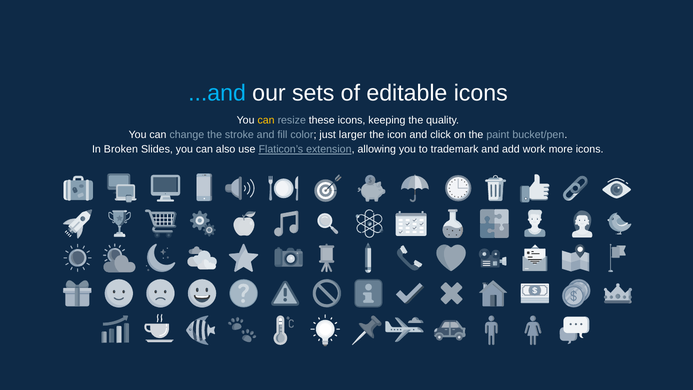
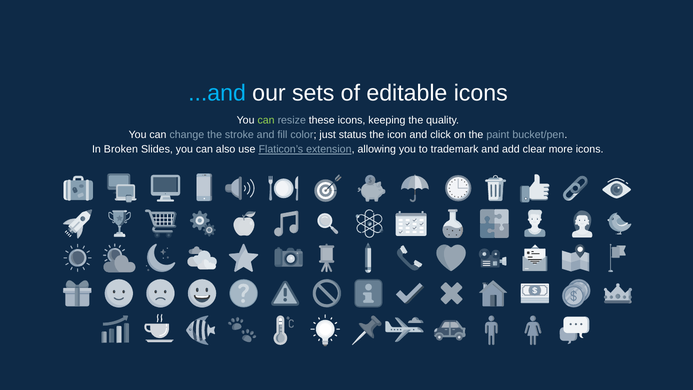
can at (266, 120) colour: yellow -> light green
larger: larger -> status
work: work -> clear
